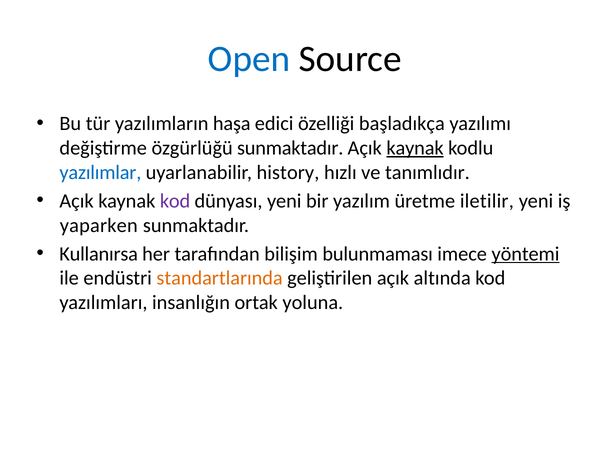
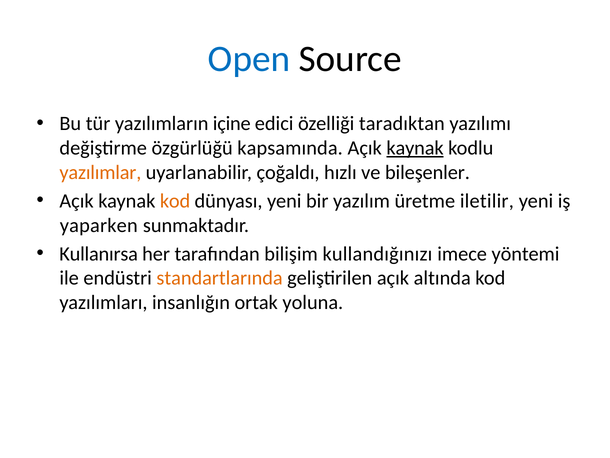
haşa: haşa -> içine
başladıkça: başladıkça -> taradıktan
özgürlüğü sunmaktadır: sunmaktadır -> kapsamında
yazılımlar colour: blue -> orange
history: history -> çoğaldı
tanımlıdır: tanımlıdır -> bileşenler
kod at (175, 201) colour: purple -> orange
bulunmaması: bulunmaması -> kullandığınızı
yöntemi underline: present -> none
